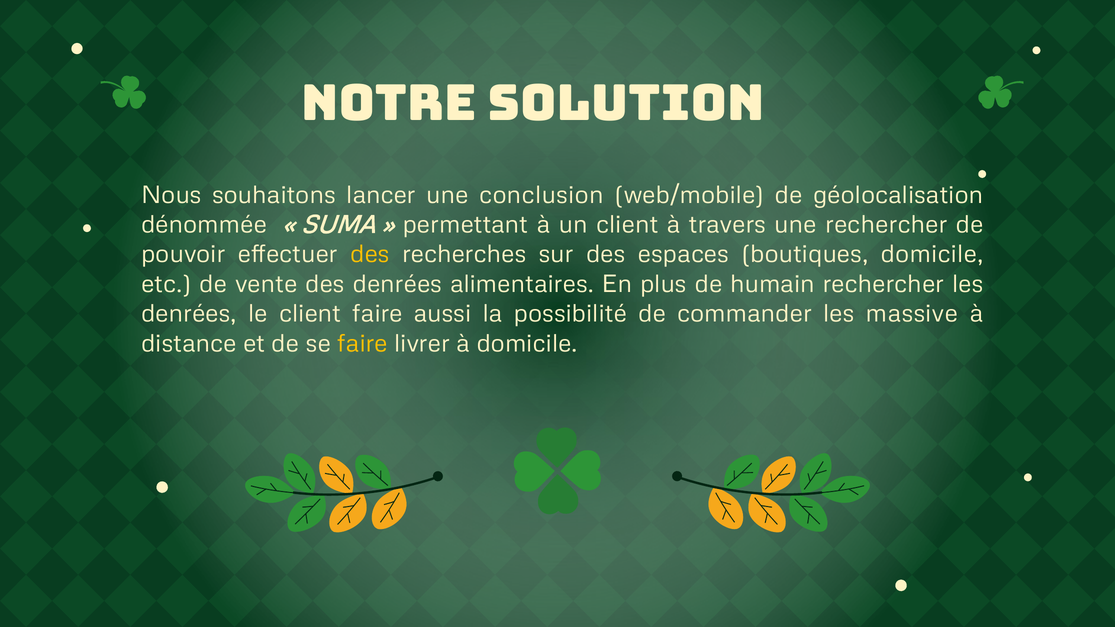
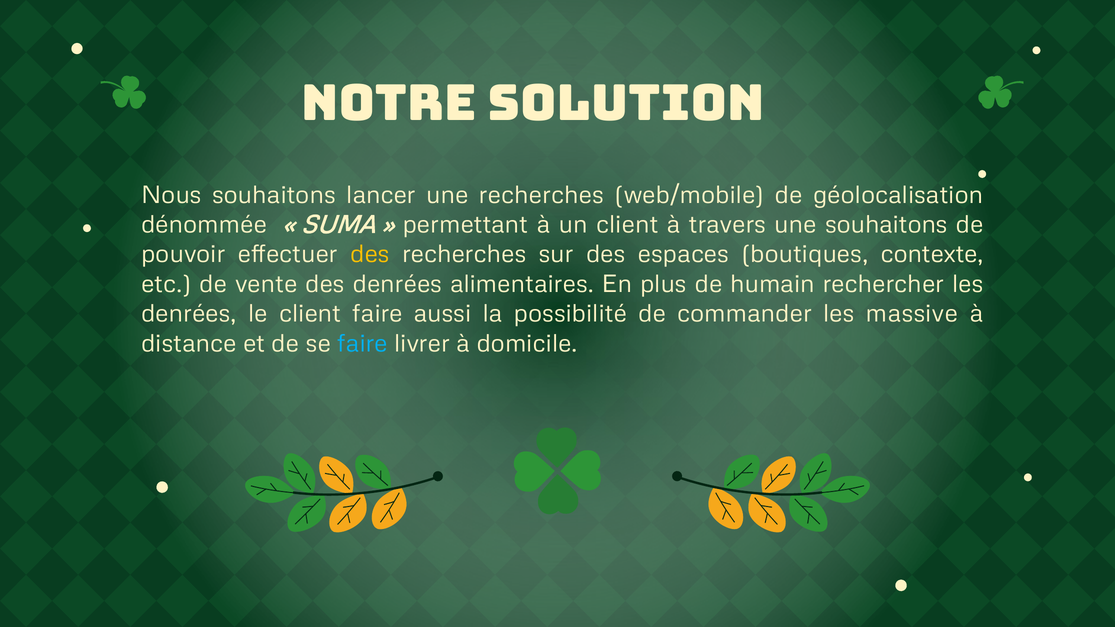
une conclusion: conclusion -> recherches
une rechercher: rechercher -> souhaitons
boutiques domicile: domicile -> contexte
faire at (363, 343) colour: yellow -> light blue
